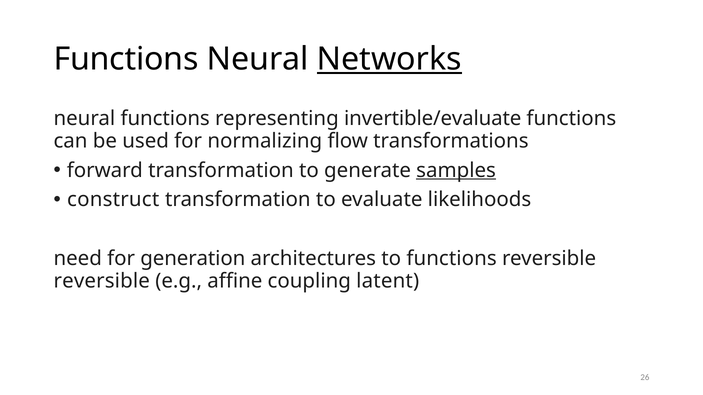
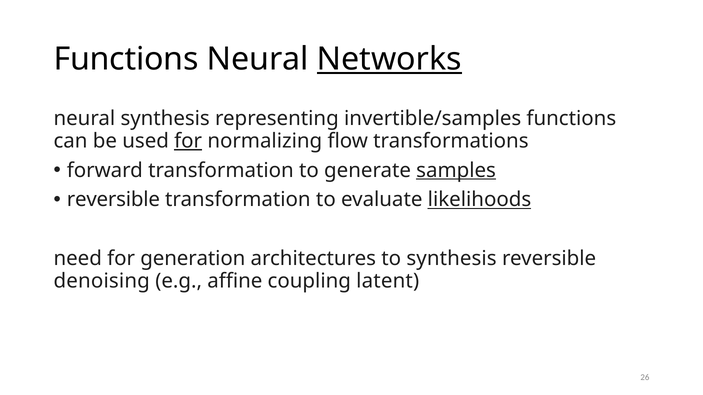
neural functions: functions -> synthesis
invertible/evaluate: invertible/evaluate -> invertible/samples
for at (188, 141) underline: none -> present
construct at (113, 200): construct -> reversible
likelihoods underline: none -> present
to functions: functions -> synthesis
reversible at (102, 281): reversible -> denoising
